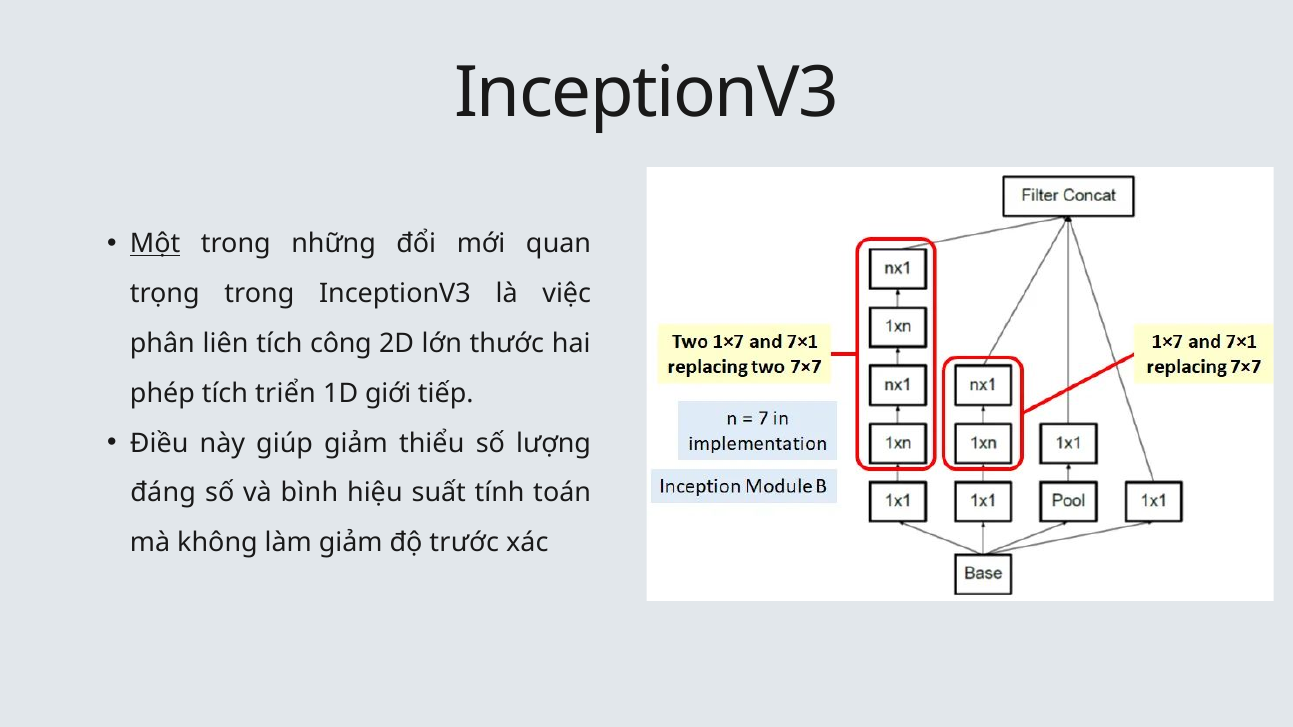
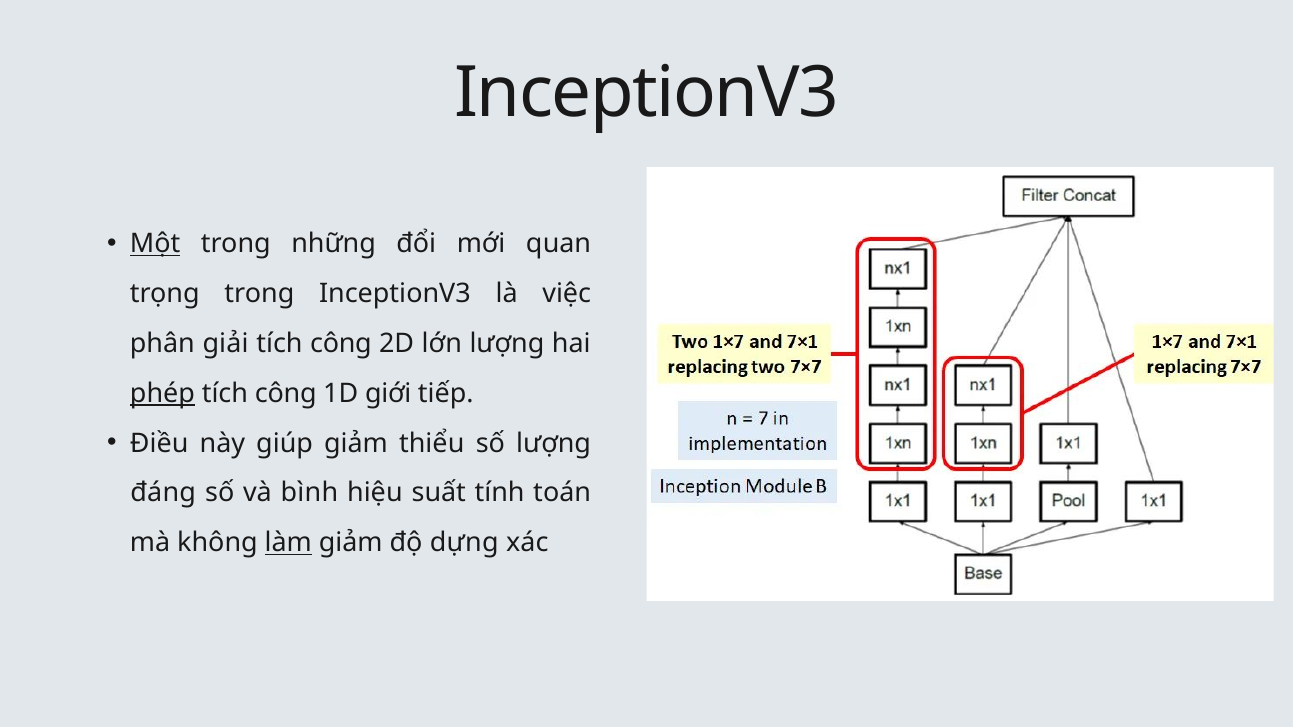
liên: liên -> giải
lớn thước: thước -> lượng
phép underline: none -> present
triển at (286, 394): triển -> công
làm underline: none -> present
trước: trước -> dựng
